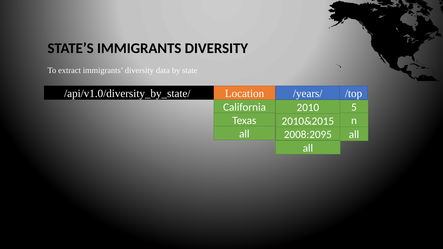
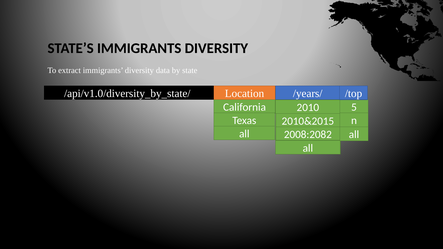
2008:2095: 2008:2095 -> 2008:2082
